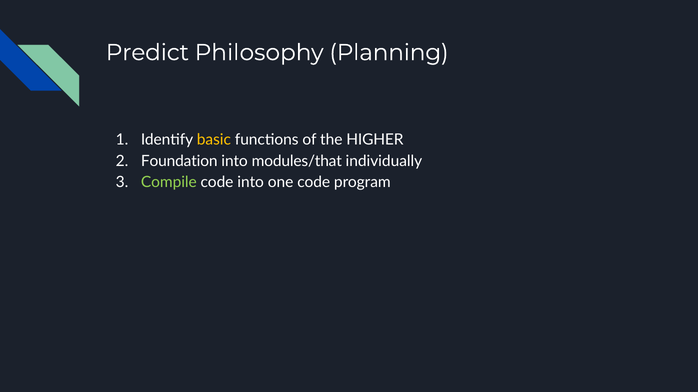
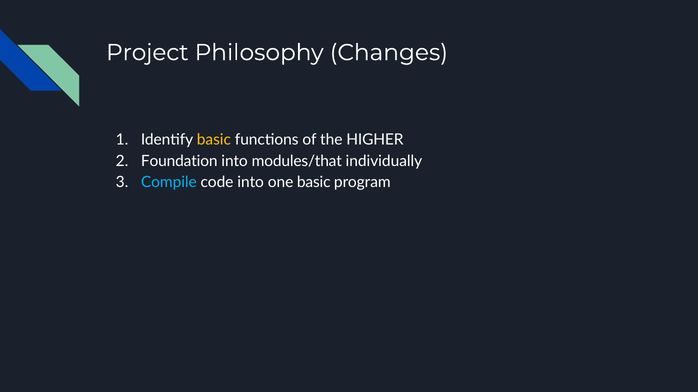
Predict: Predict -> Project
Planning: Planning -> Changes
Compile colour: light green -> light blue
one code: code -> basic
